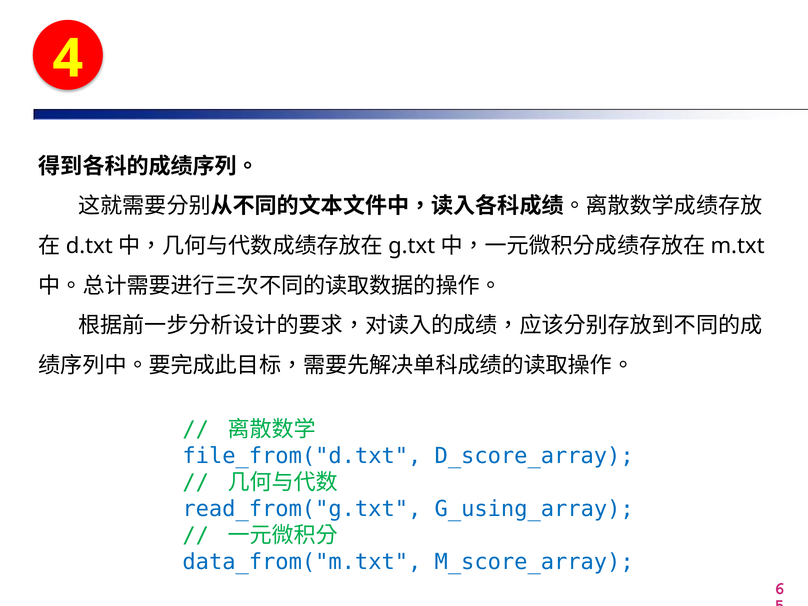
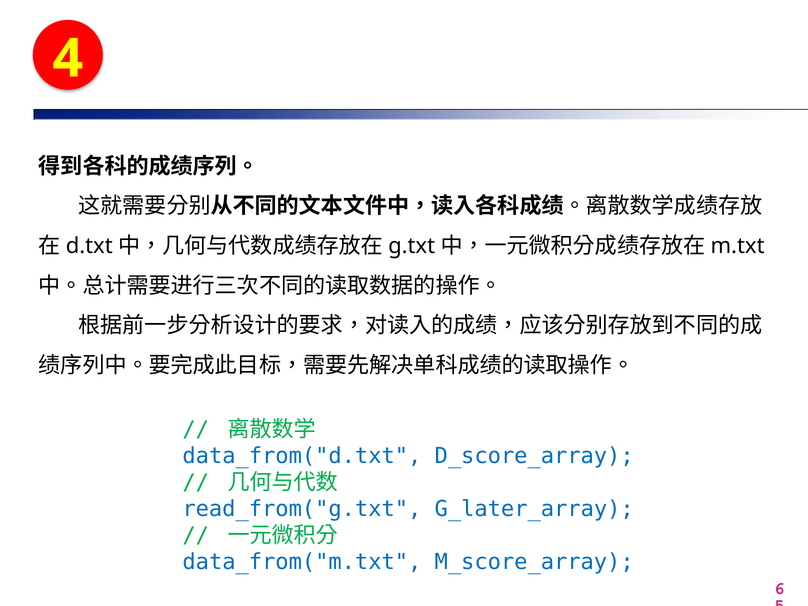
file_from("d.txt: file_from("d.txt -> data_from("d.txt
G_using_array: G_using_array -> G_later_array
